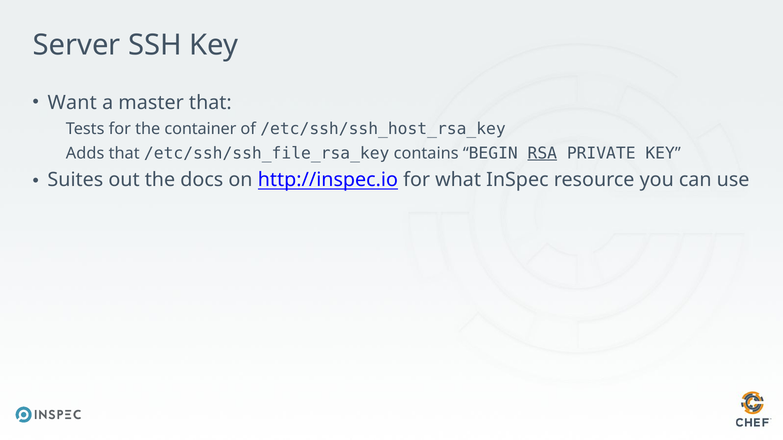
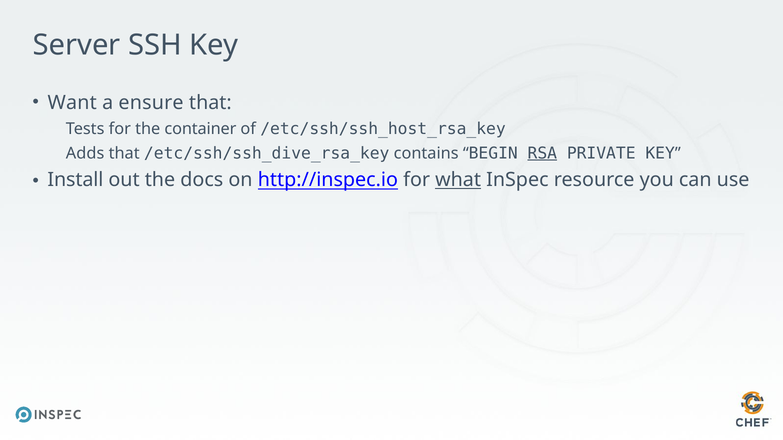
master: master -> ensure
/etc/ssh/ssh_file_rsa_key: /etc/ssh/ssh_file_rsa_key -> /etc/ssh/ssh_dive_rsa_key
Suites: Suites -> Install
what underline: none -> present
